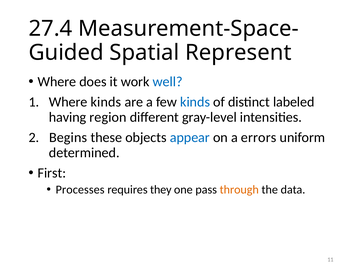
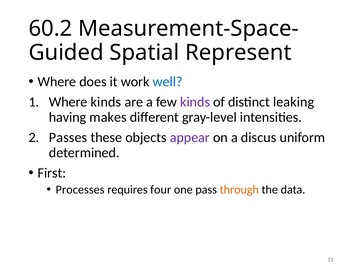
27.4: 27.4 -> 60.2
kinds at (195, 102) colour: blue -> purple
labeled: labeled -> leaking
region: region -> makes
Begins: Begins -> Passes
appear colour: blue -> purple
errors: errors -> discus
they: they -> four
